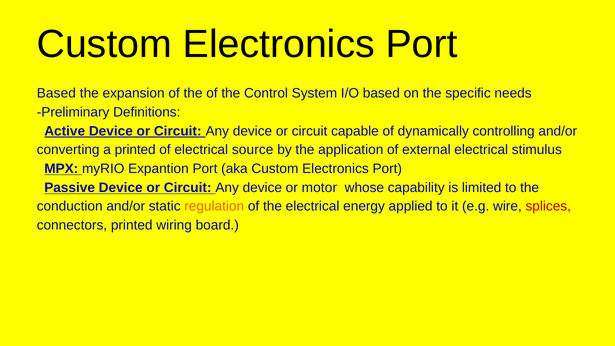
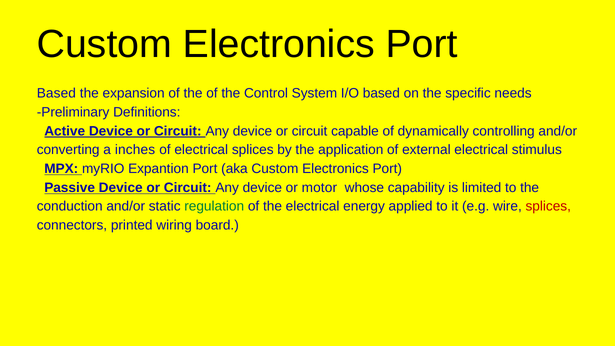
a printed: printed -> inches
electrical source: source -> splices
regulation colour: orange -> green
